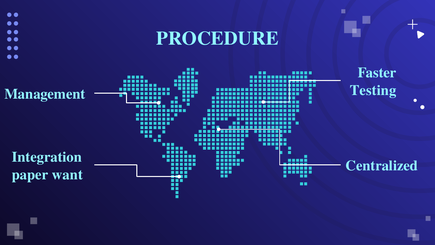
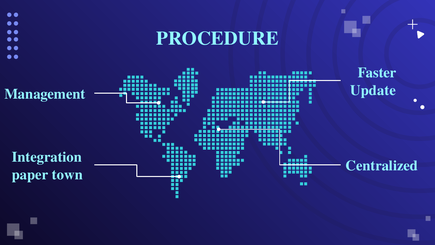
Testing: Testing -> Update
want: want -> town
